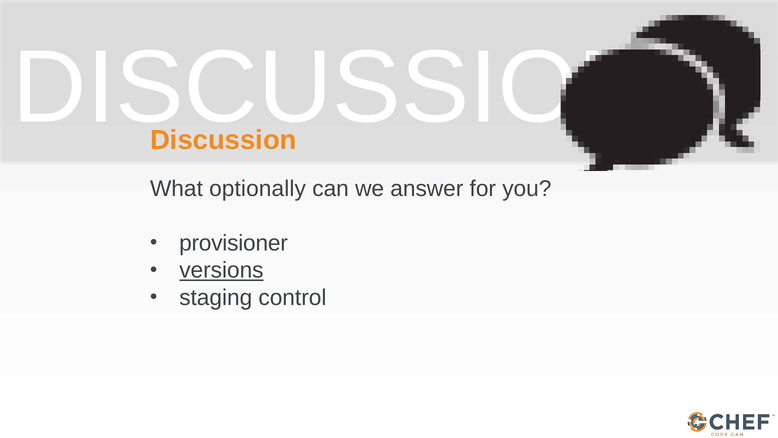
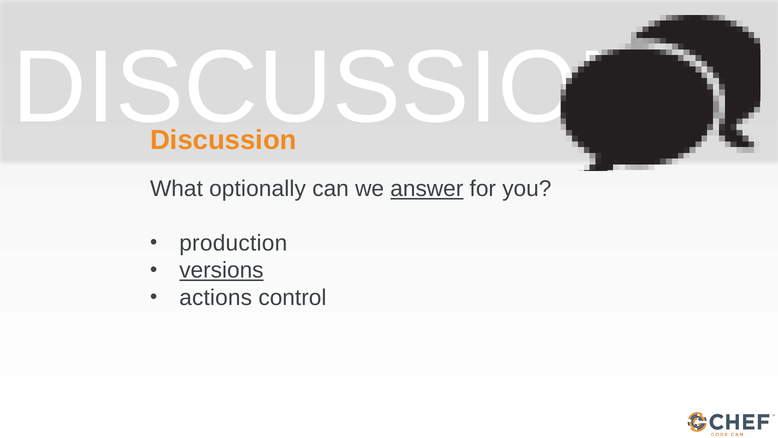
answer underline: none -> present
provisioner: provisioner -> production
staging: staging -> actions
